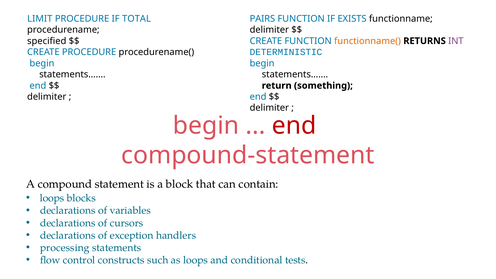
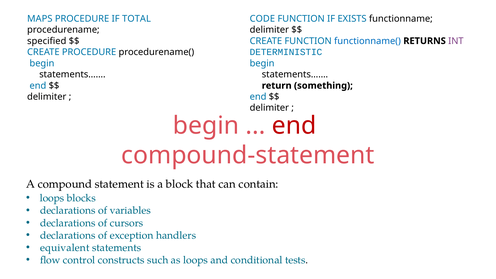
LIMIT: LIMIT -> MAPS
PAIRS: PAIRS -> CODE
functionname( colour: orange -> blue
processing: processing -> equivalent
